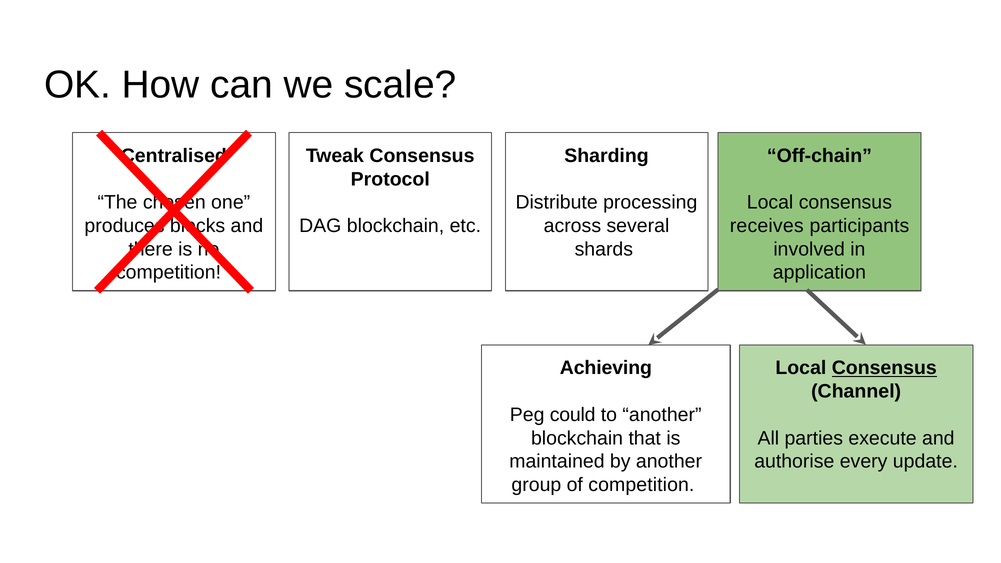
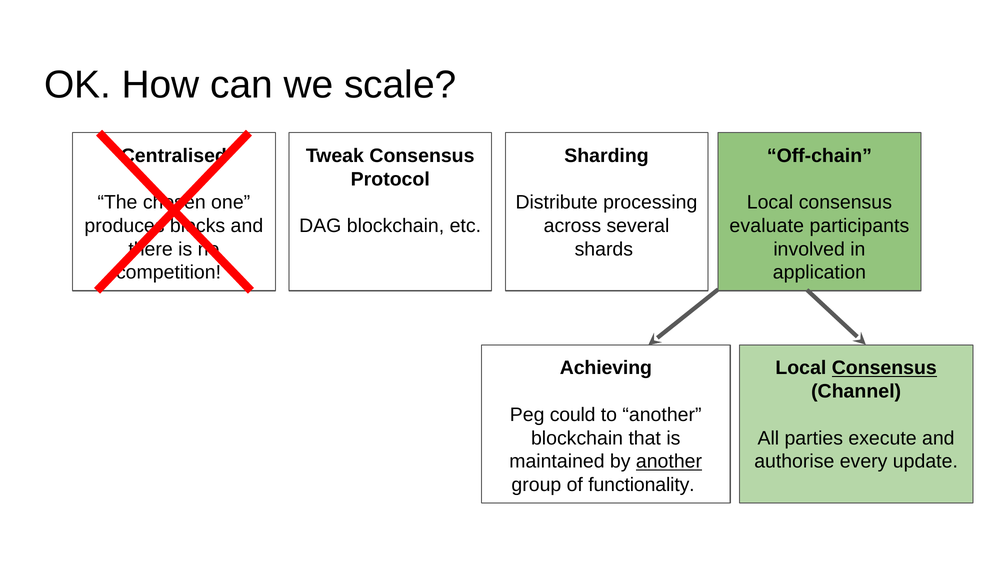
receives: receives -> evaluate
another at (669, 462) underline: none -> present
of competition: competition -> functionality
